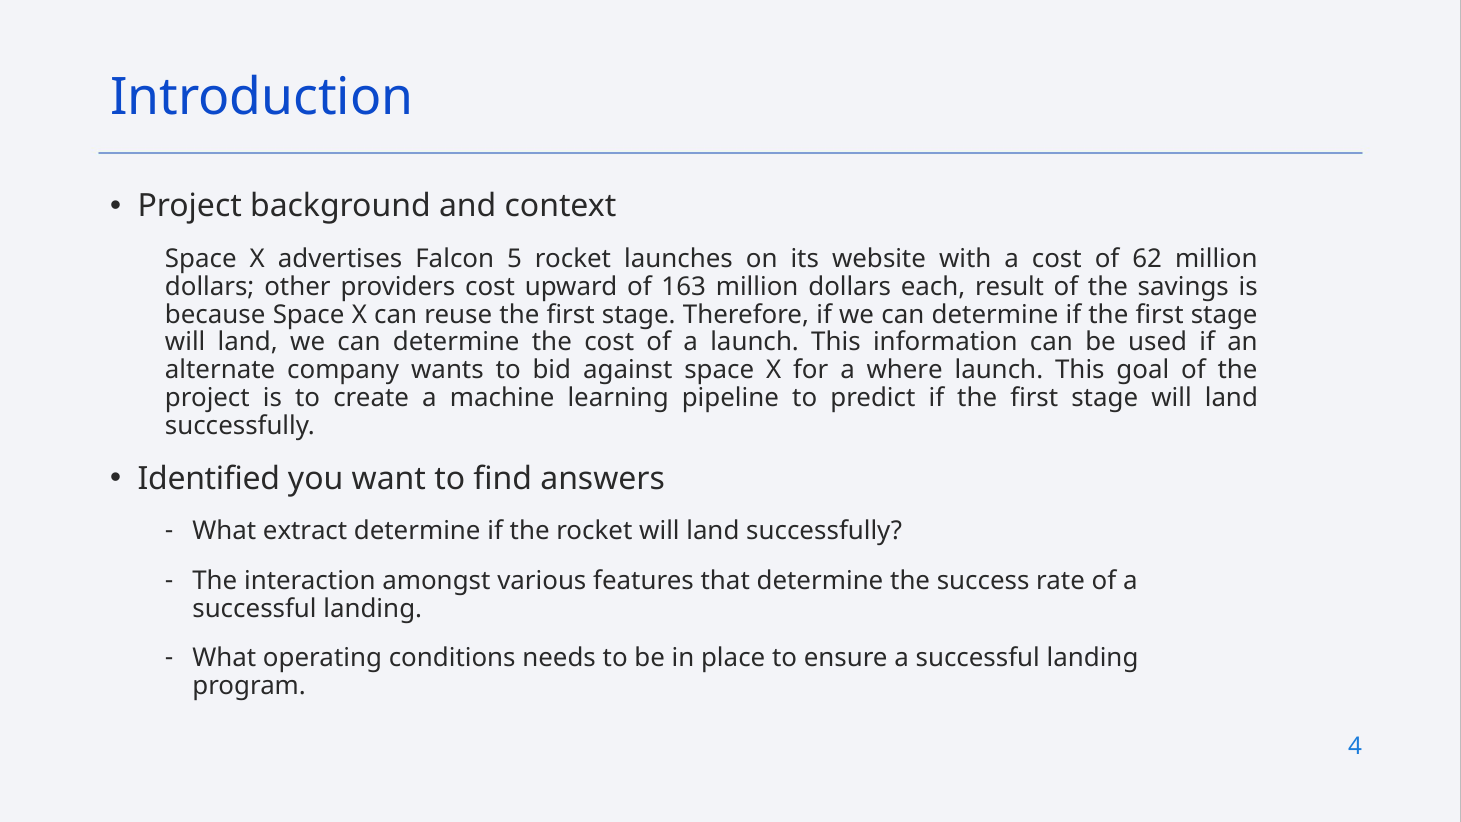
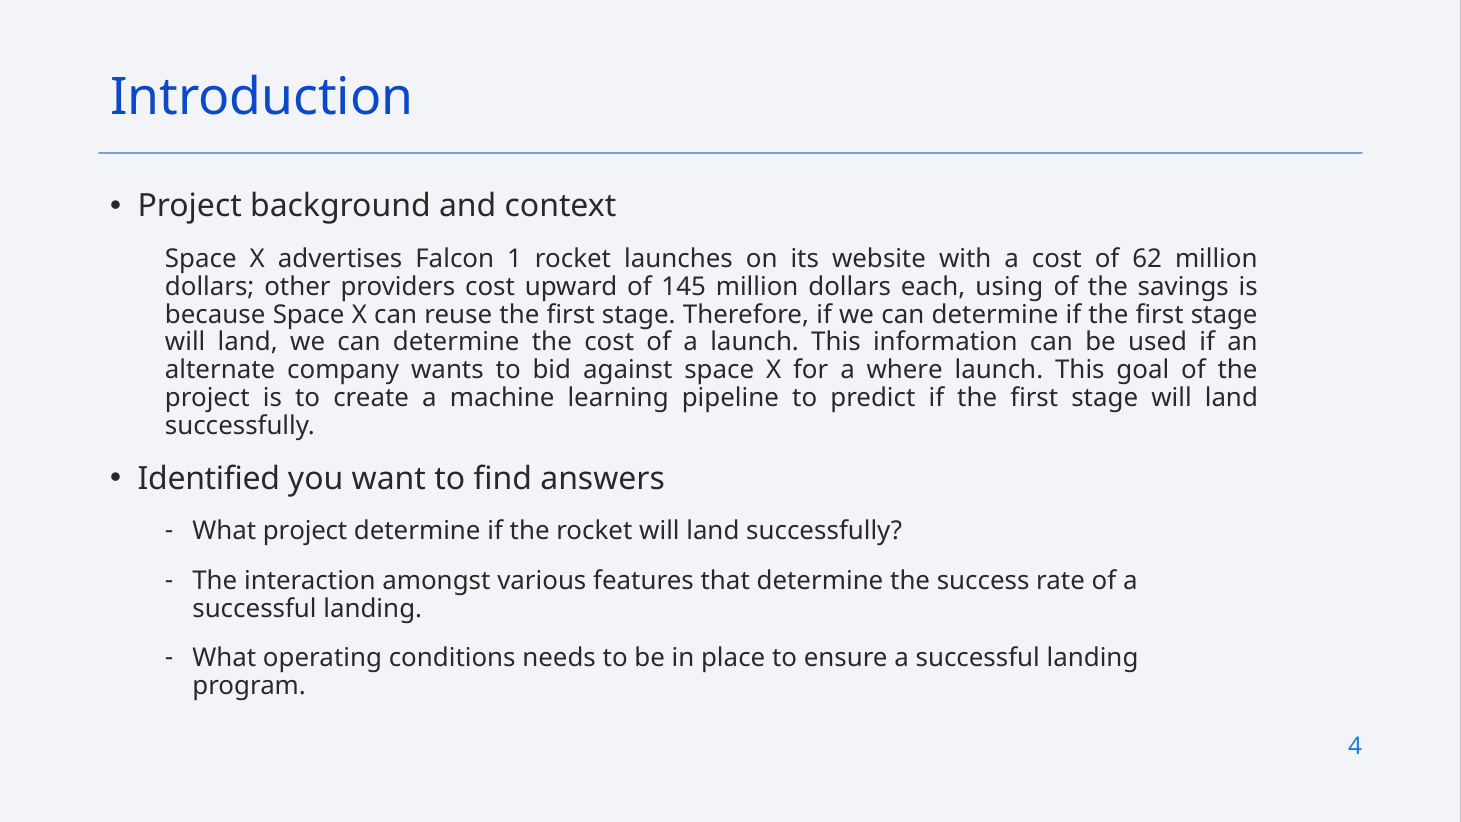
5: 5 -> 1
163: 163 -> 145
result: result -> using
What extract: extract -> project
